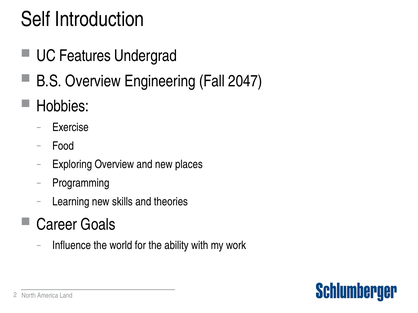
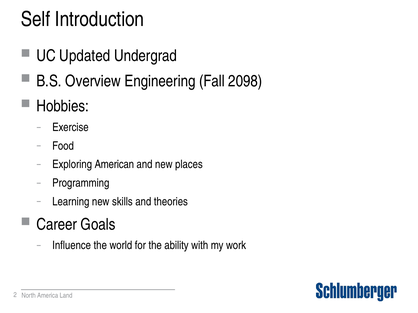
Features: Features -> Updated
2047: 2047 -> 2098
Exploring Overview: Overview -> American
